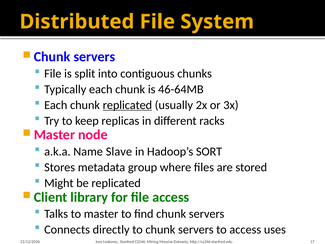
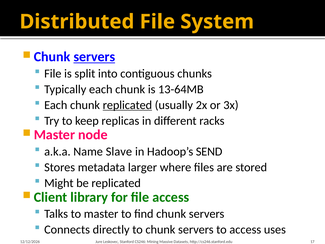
servers at (94, 57) underline: none -> present
46-64MB: 46-64MB -> 13-64MB
SORT: SORT -> SEND
group: group -> larger
